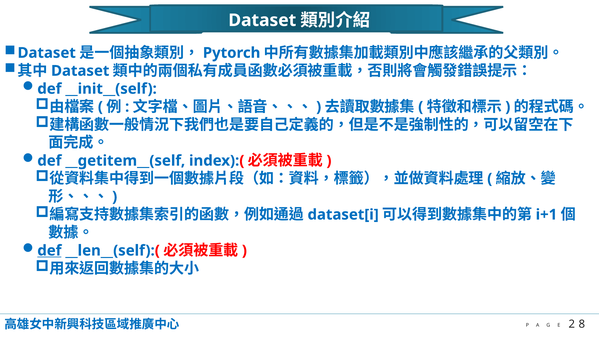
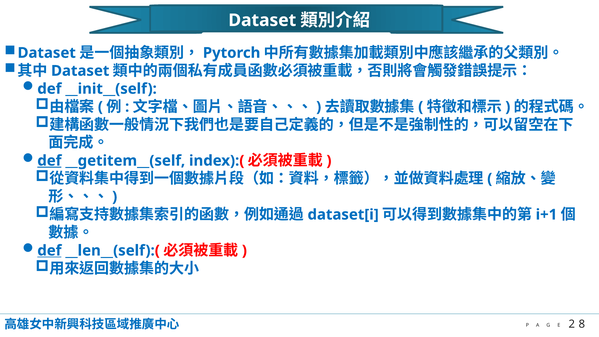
def at (49, 161) underline: none -> present
